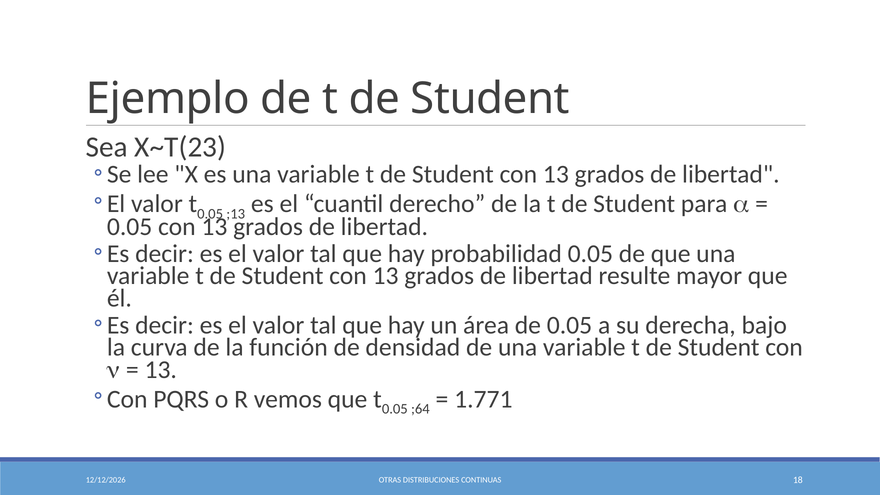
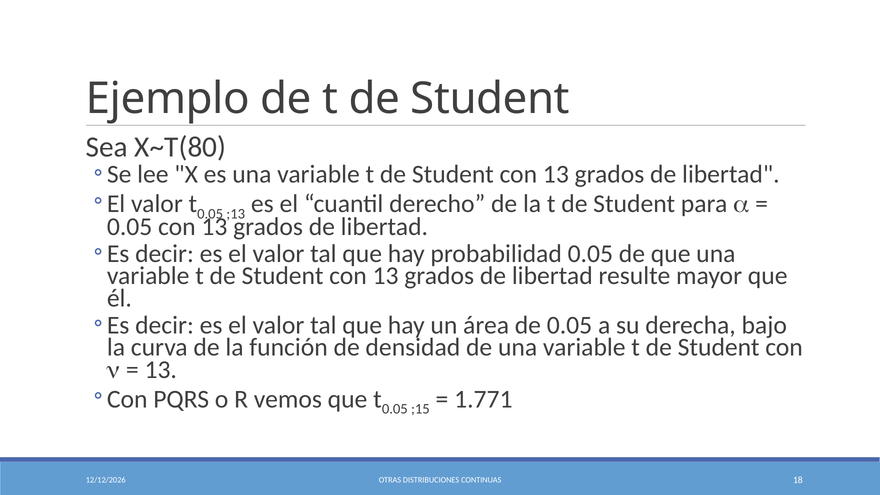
X~T(23: X~T(23 -> X~T(80
;64: ;64 -> ;15
